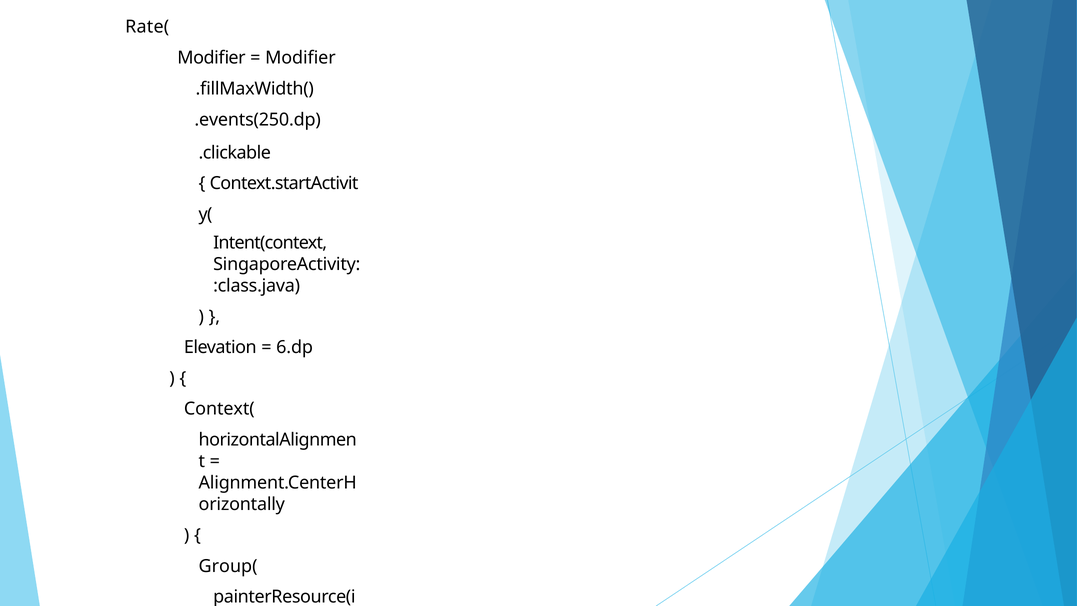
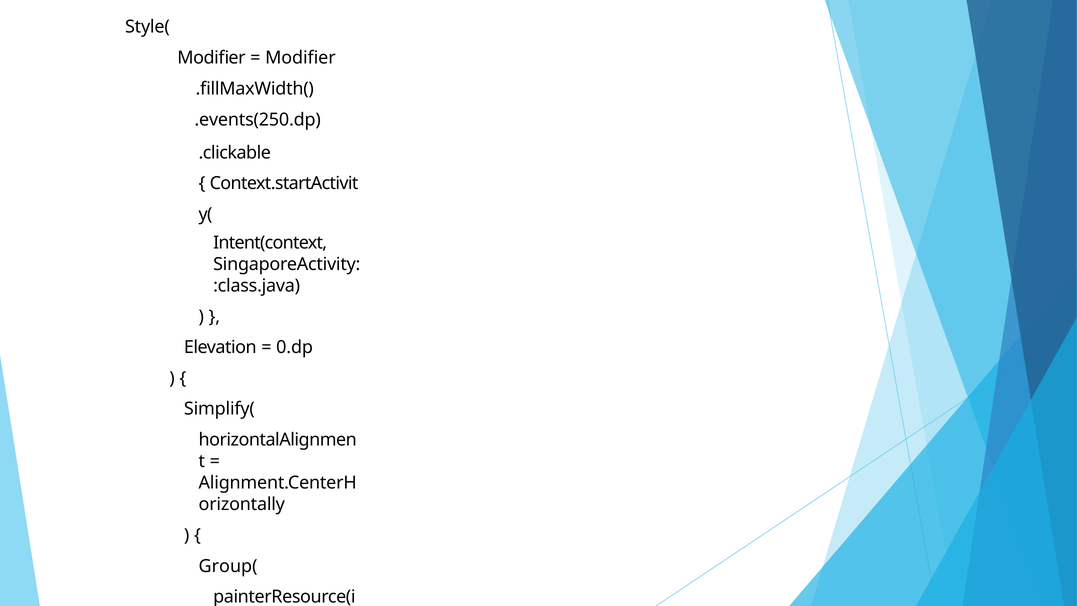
Rate(: Rate( -> Style(
6.dp: 6.dp -> 0.dp
Context(: Context( -> Simplify(
